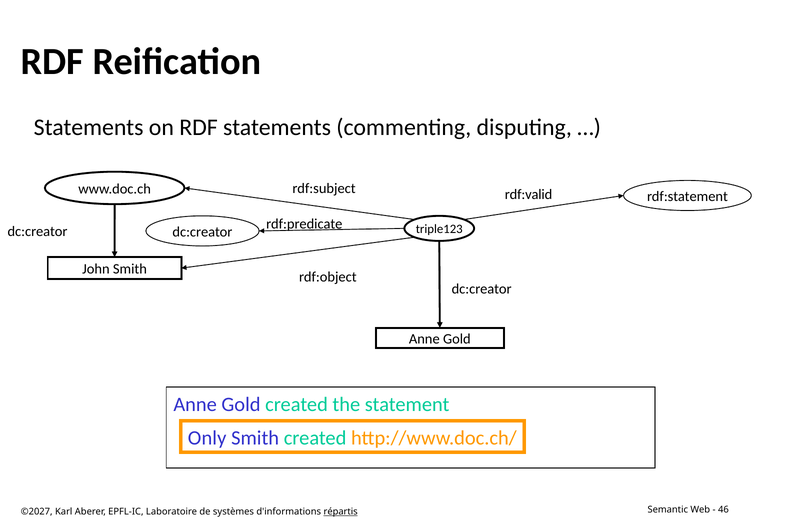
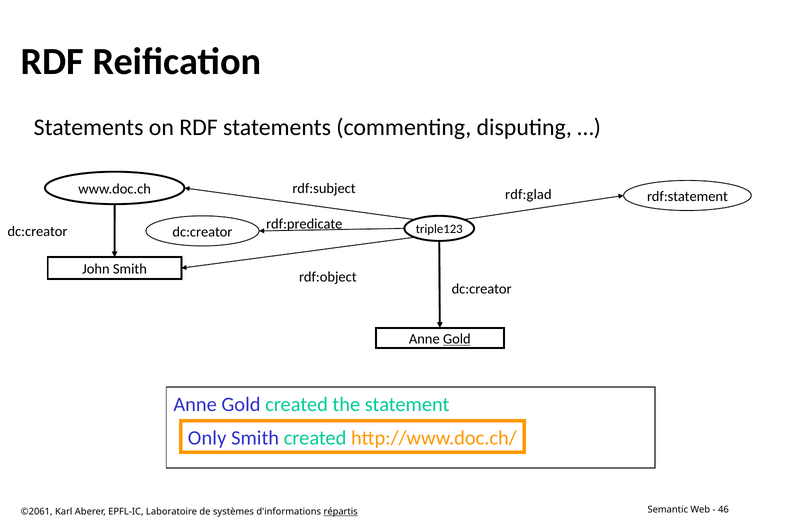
rdf:valid: rdf:valid -> rdf:glad
Gold at (457, 339) underline: none -> present
©2027: ©2027 -> ©2061
